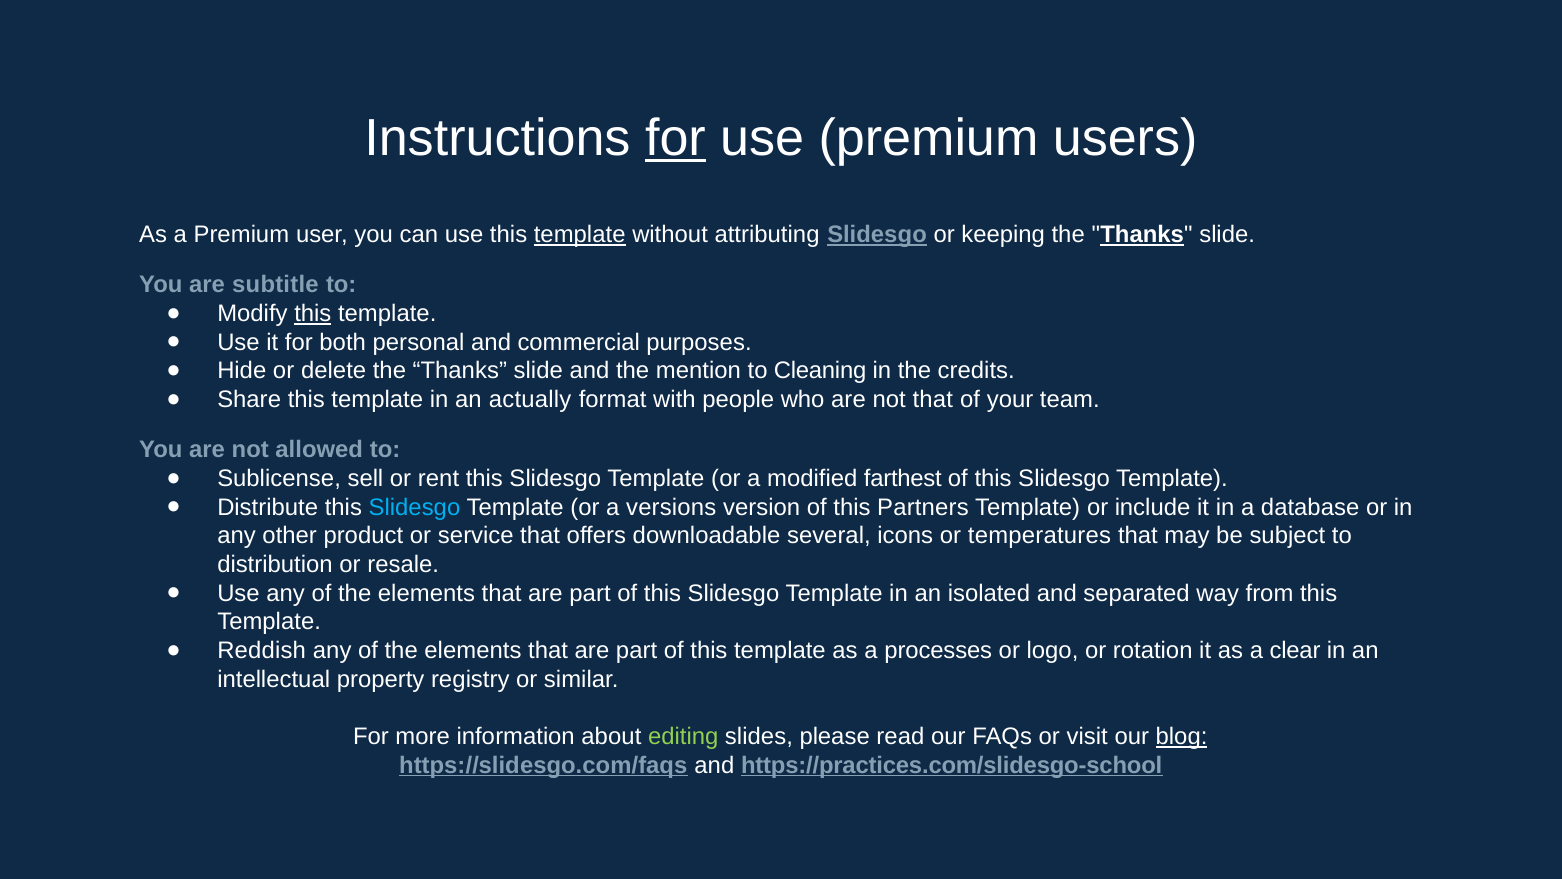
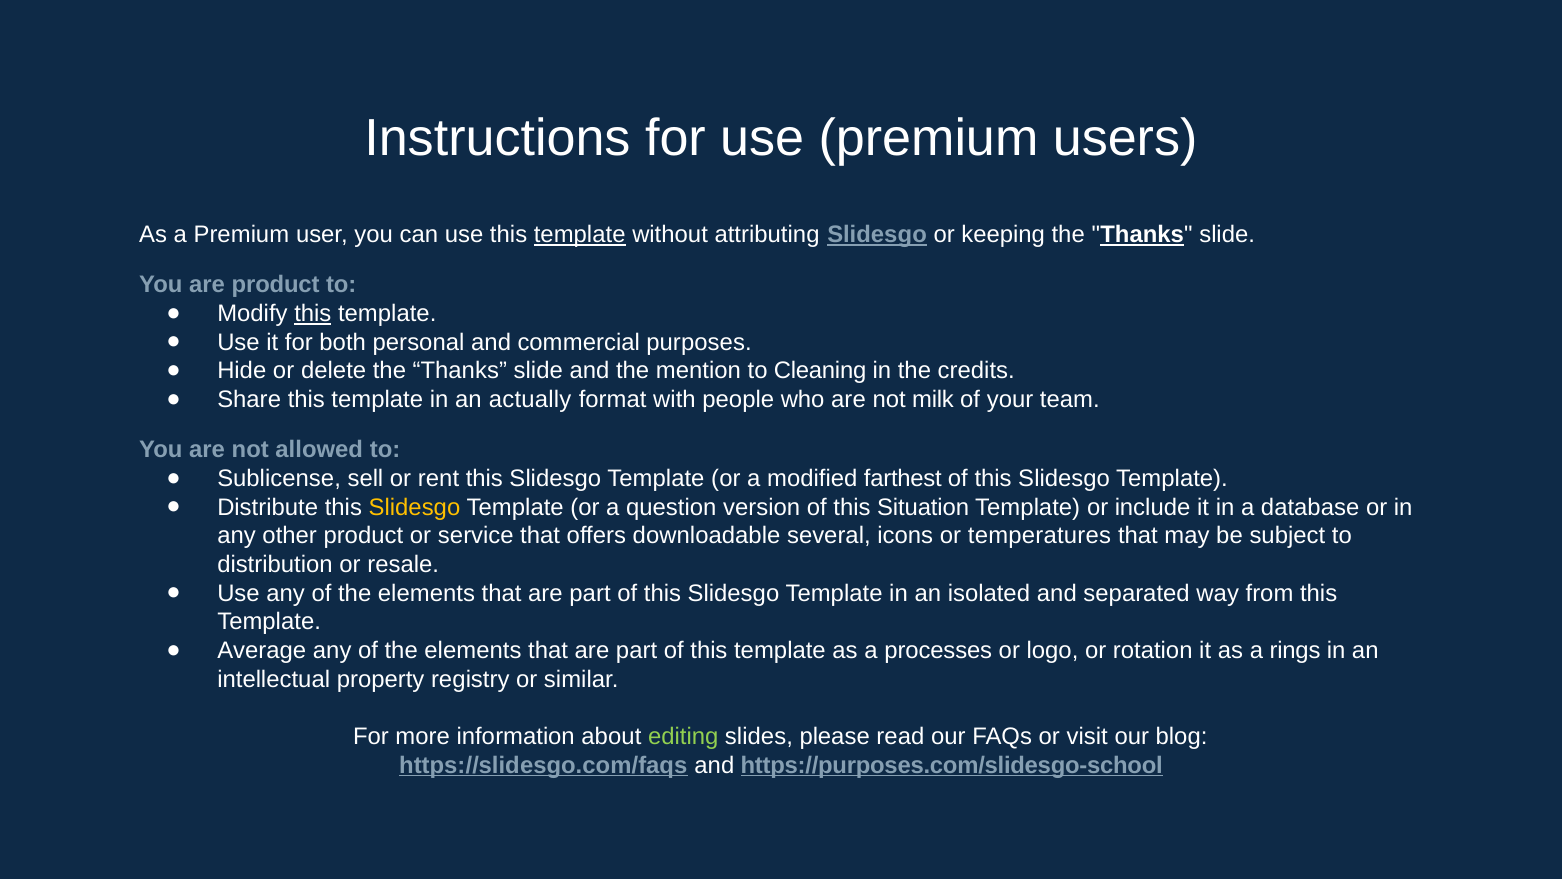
for at (675, 138) underline: present -> none
are subtitle: subtitle -> product
not that: that -> milk
Slidesgo at (414, 507) colour: light blue -> yellow
versions: versions -> question
Partners: Partners -> Situation
Reddish: Reddish -> Average
clear: clear -> rings
blog underline: present -> none
https://practices.com/slidesgo-school: https://practices.com/slidesgo-school -> https://purposes.com/slidesgo-school
